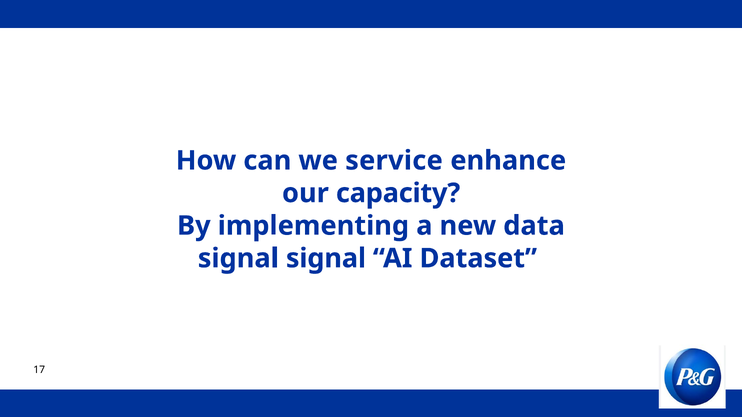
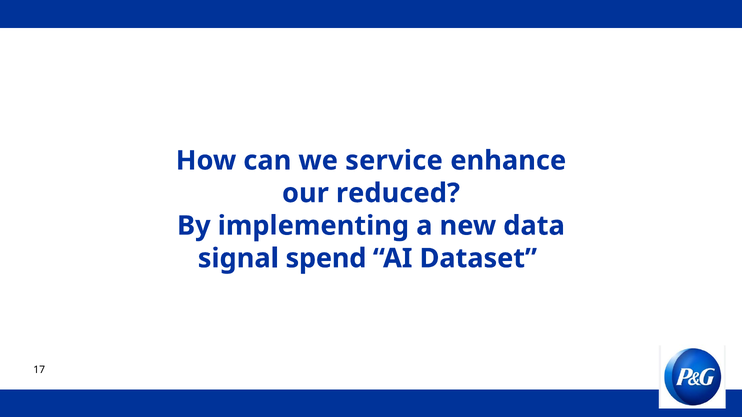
capacity: capacity -> reduced
signal signal: signal -> spend
